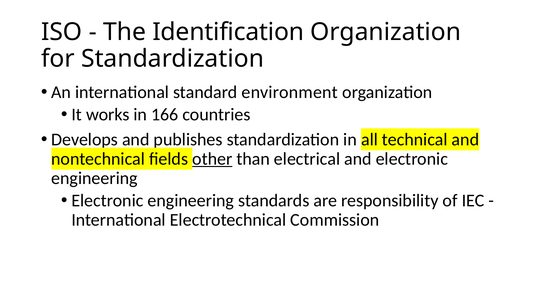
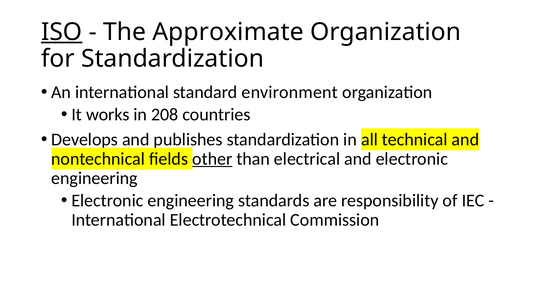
ISO underline: none -> present
Identification: Identification -> Approximate
166: 166 -> 208
